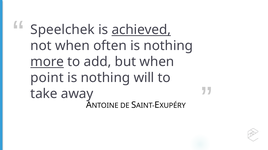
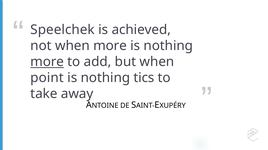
achieved underline: present -> none
when often: often -> more
will: will -> tics
